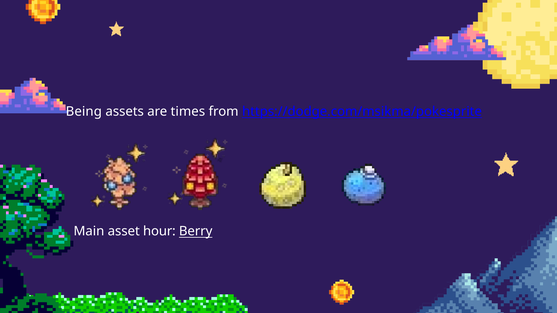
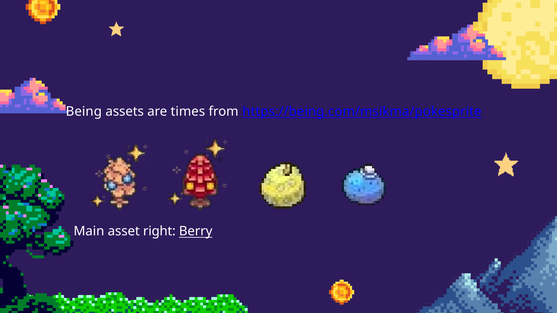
https://dodge.com/msikma/pokesprite: https://dodge.com/msikma/pokesprite -> https://being.com/msikma/pokesprite
hour: hour -> right
